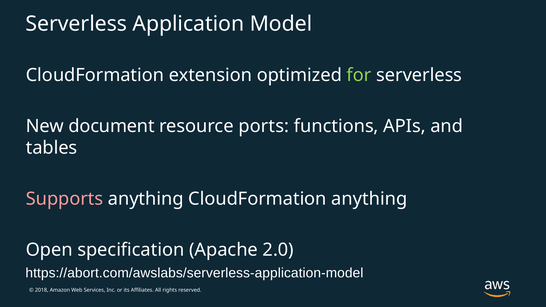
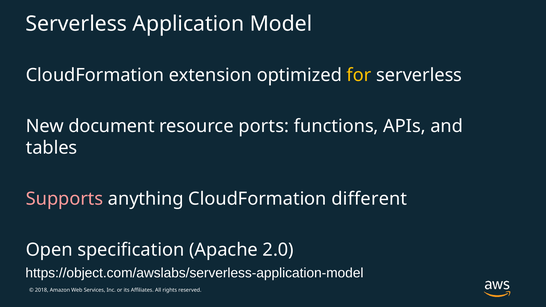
for colour: light green -> yellow
CloudFormation anything: anything -> different
https://abort.com/awslabs/serverless-application-model: https://abort.com/awslabs/serverless-application-model -> https://object.com/awslabs/serverless-application-model
